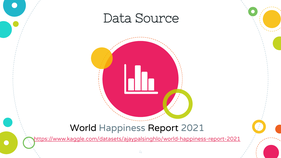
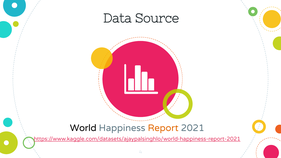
Report colour: black -> orange
